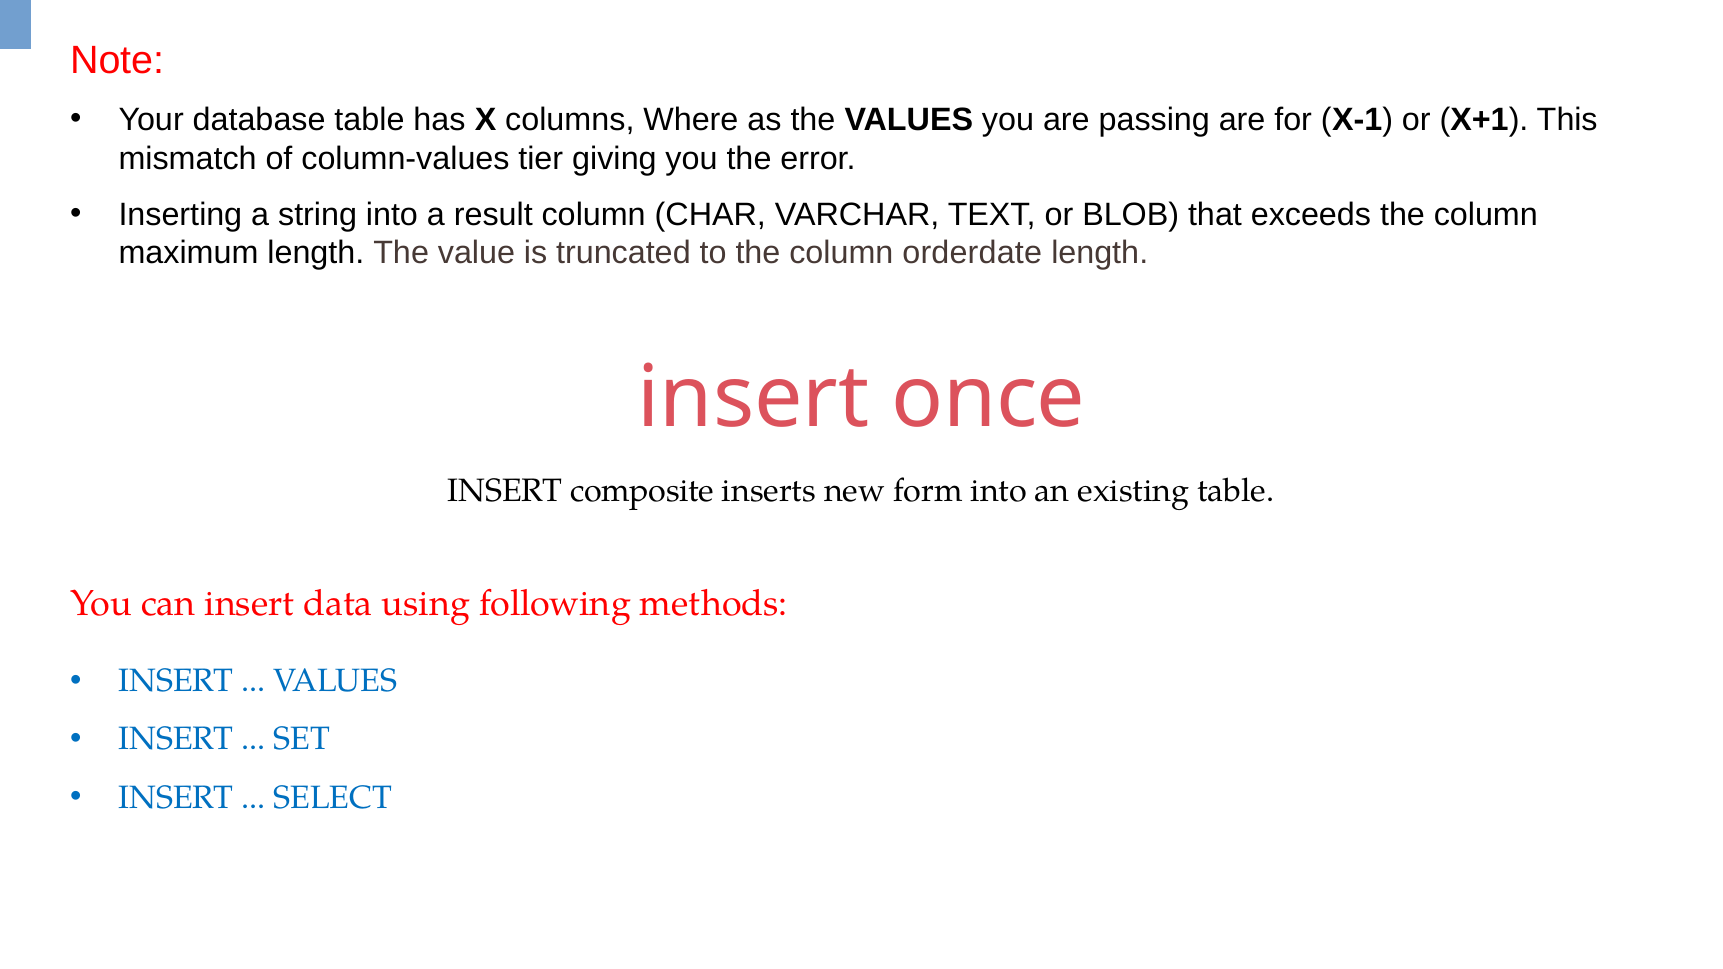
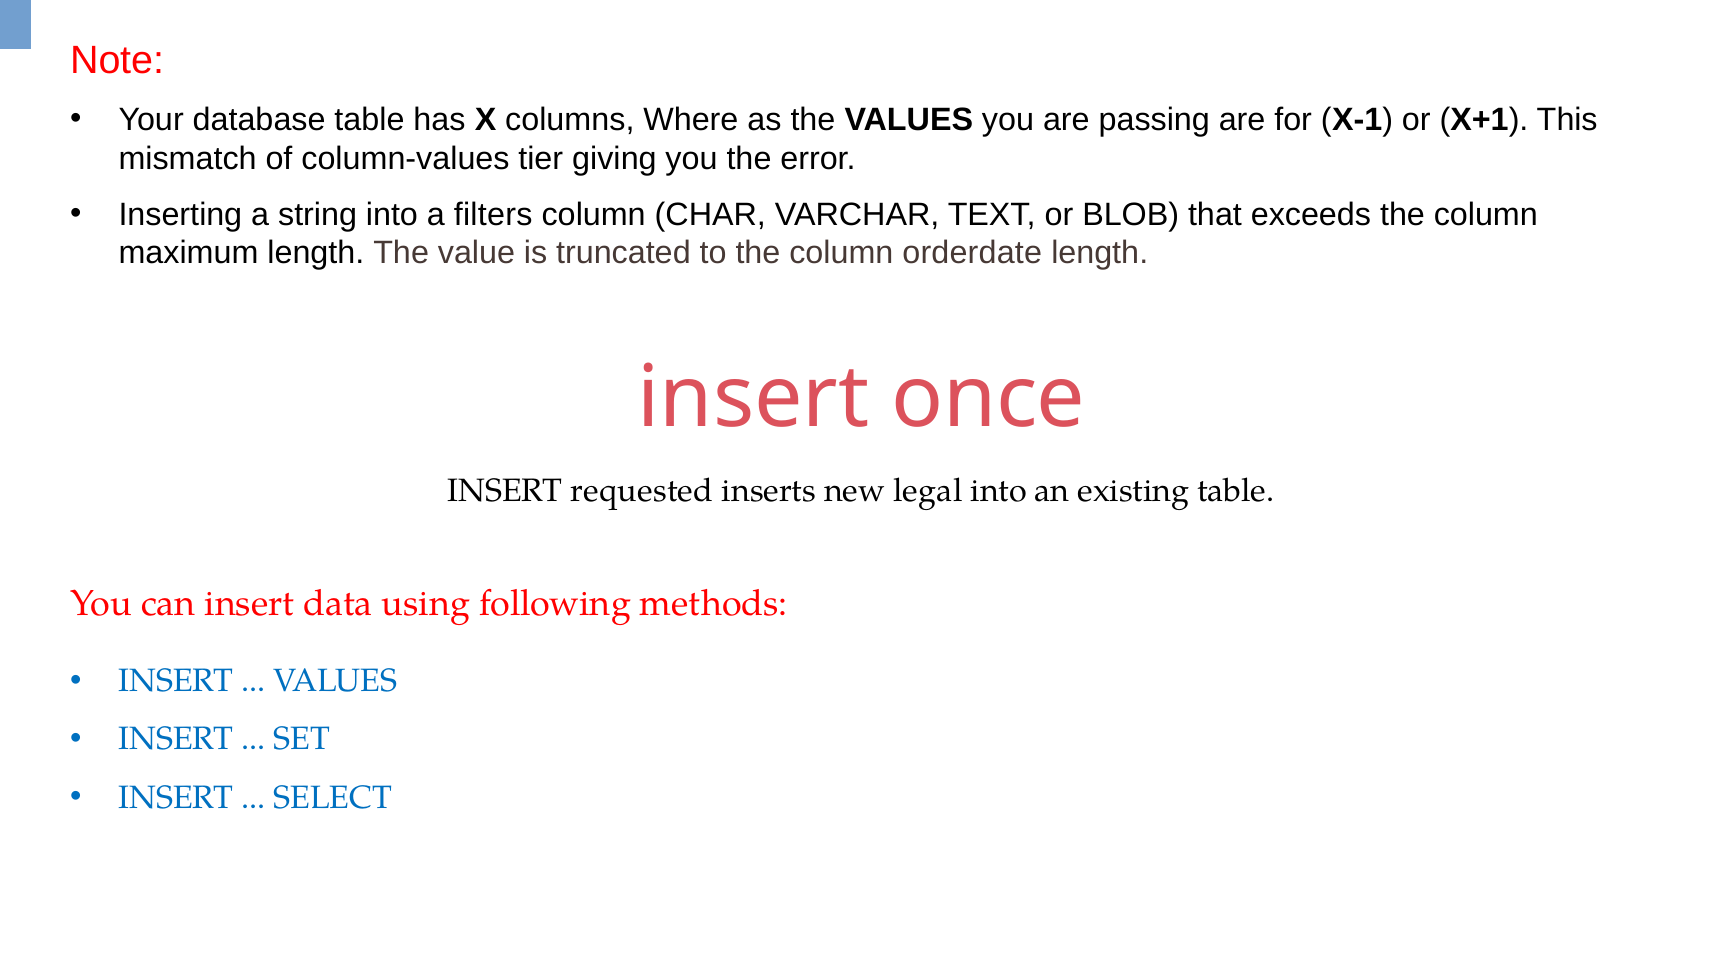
result: result -> filters
composite: composite -> requested
form: form -> legal
